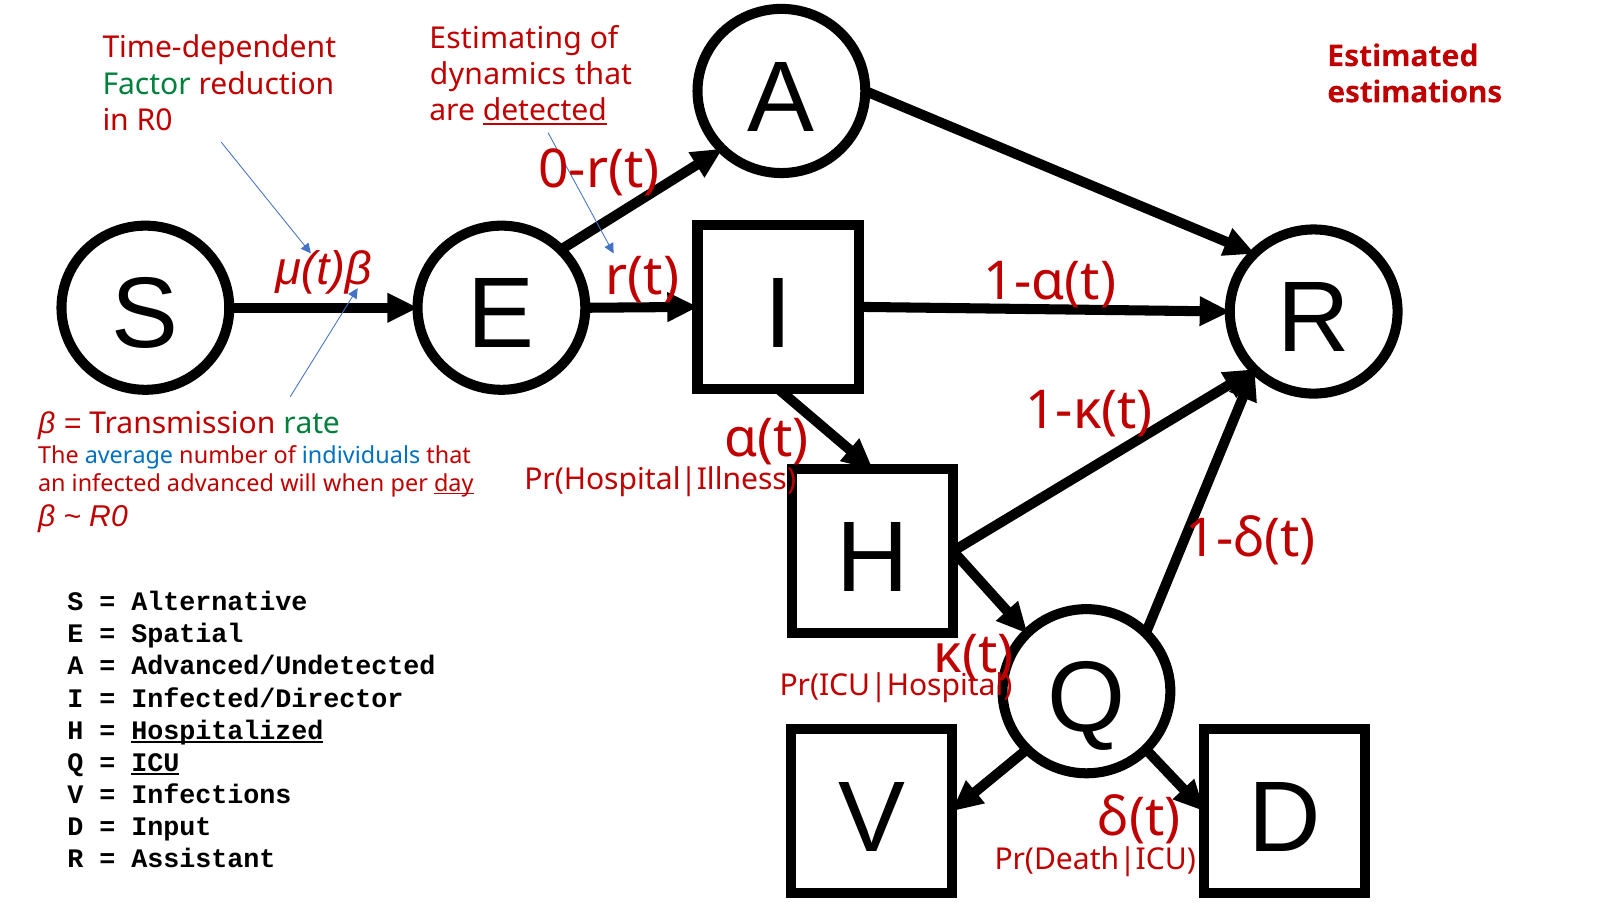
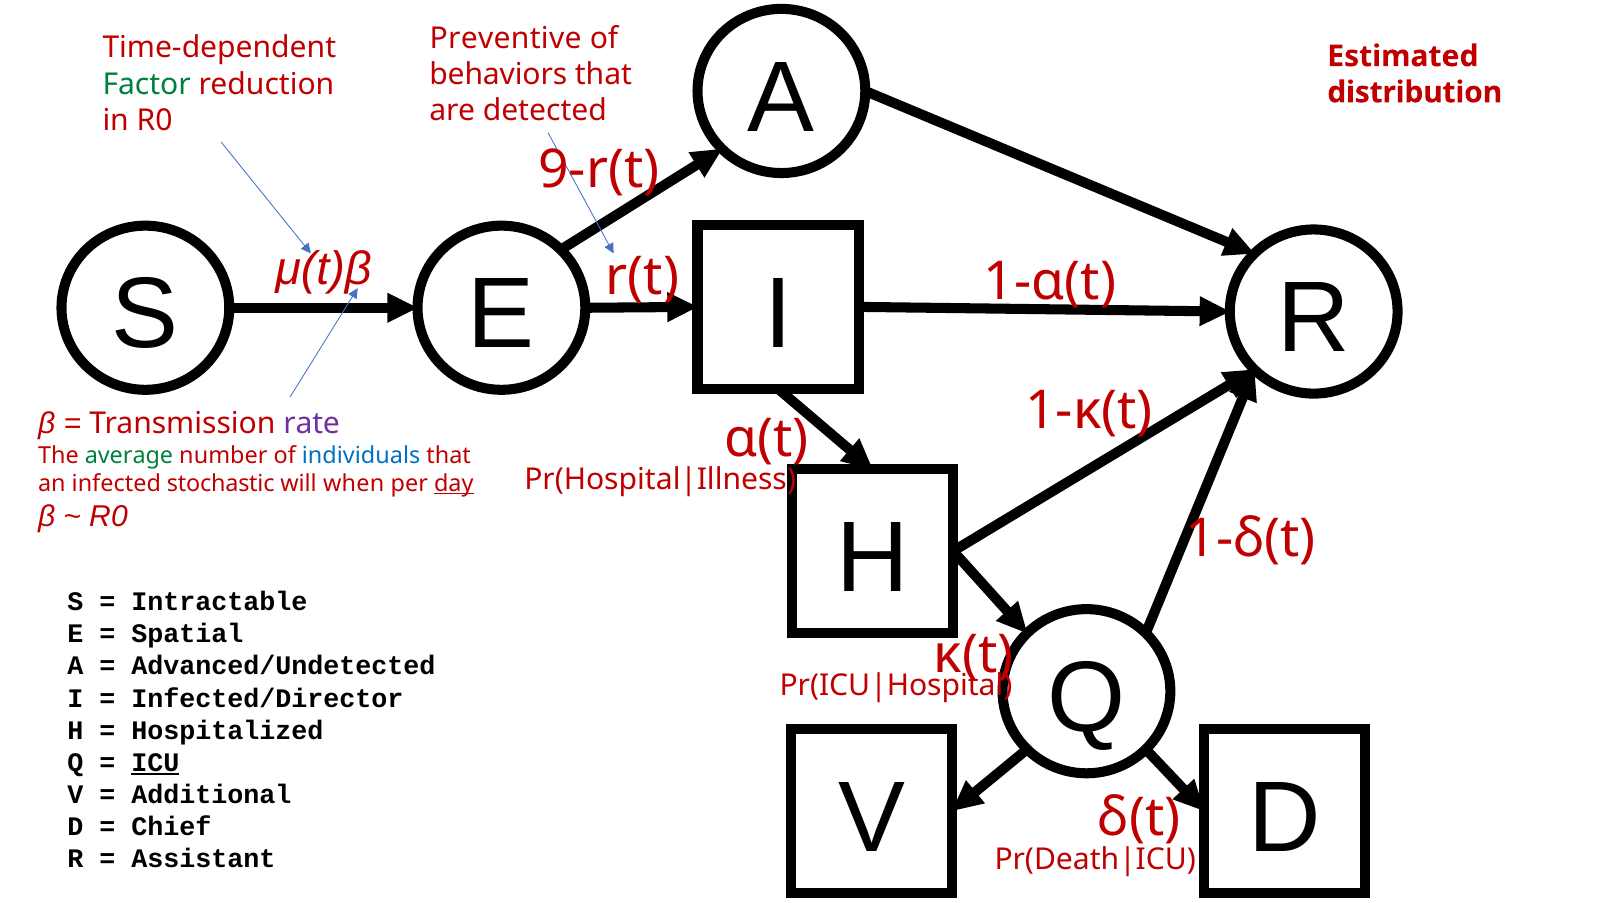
Estimating: Estimating -> Preventive
dynamics: dynamics -> behaviors
estimations: estimations -> distribution
detected underline: present -> none
0-r(t: 0-r(t -> 9-r(t
rate colour: green -> purple
average colour: blue -> green
advanced: advanced -> stochastic
Alternative: Alternative -> Intractable
Hospitalized underline: present -> none
Infections: Infections -> Additional
Input: Input -> Chief
